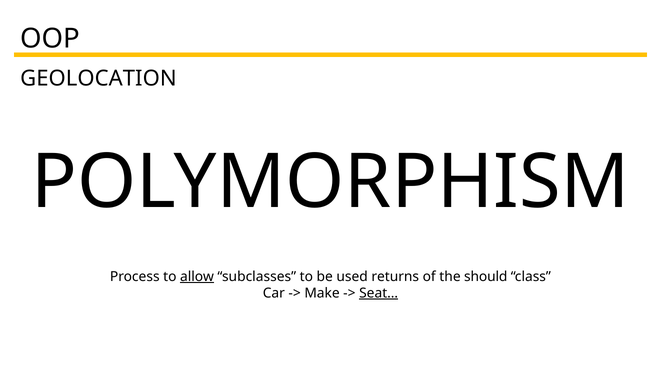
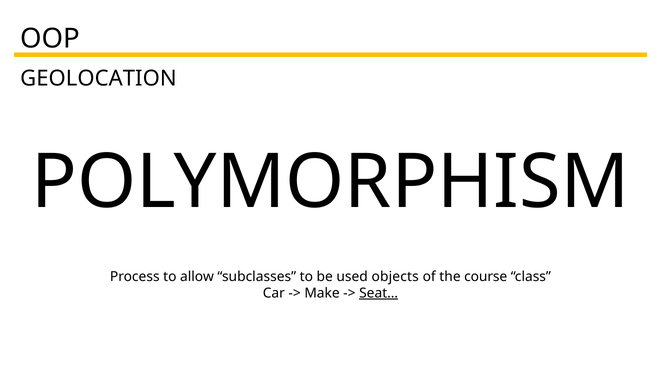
allow underline: present -> none
returns: returns -> objects
should: should -> course
